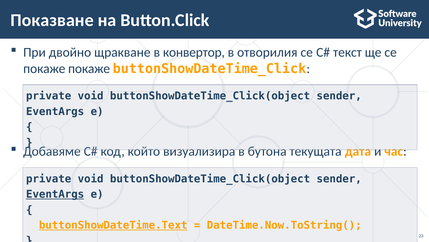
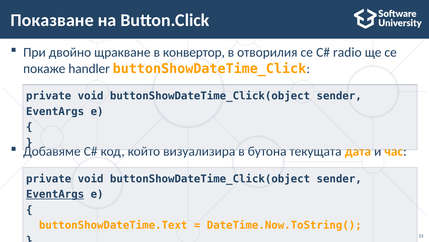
текст: текст -> radio
покаже покаже: покаже -> handler
buttonShowDateTime.Text underline: present -> none
